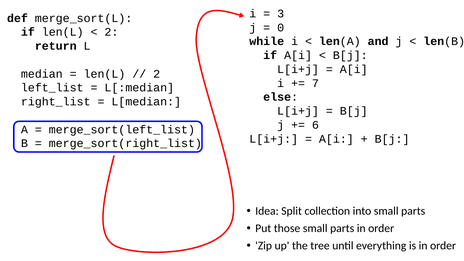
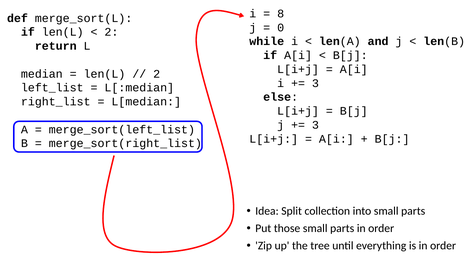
3: 3 -> 8
7 at (315, 83): 7 -> 3
6 at (315, 125): 6 -> 3
